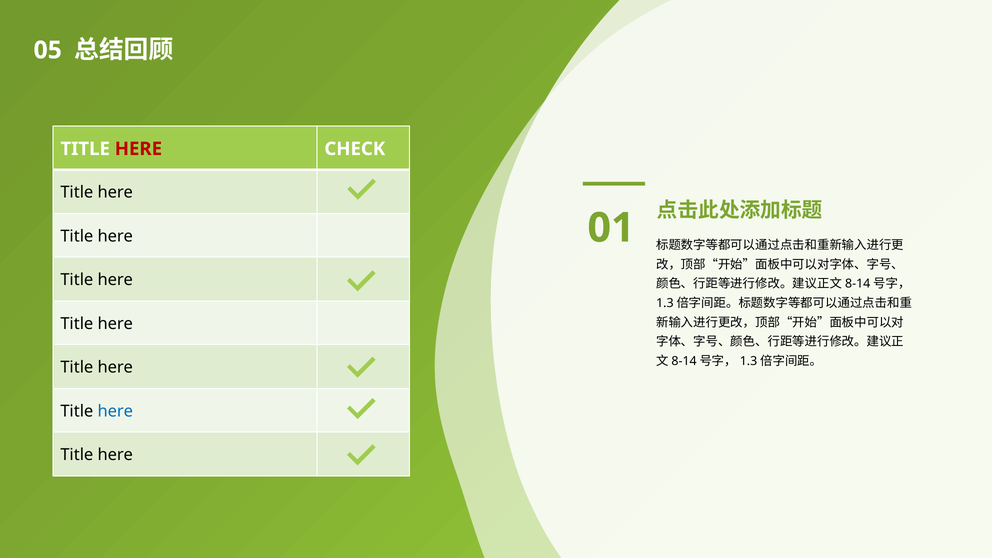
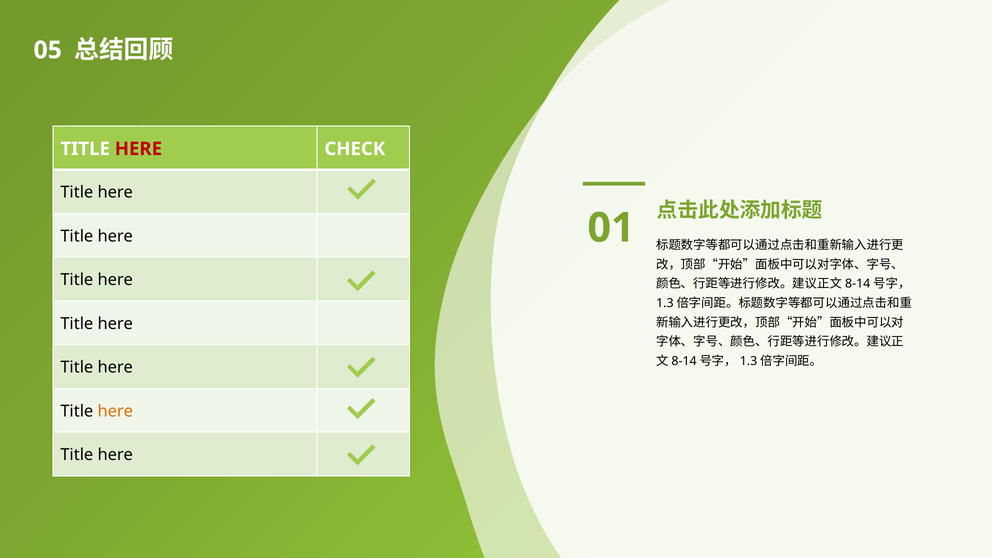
here at (115, 411) colour: blue -> orange
